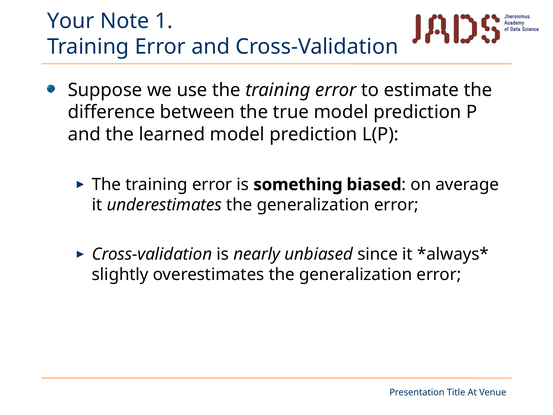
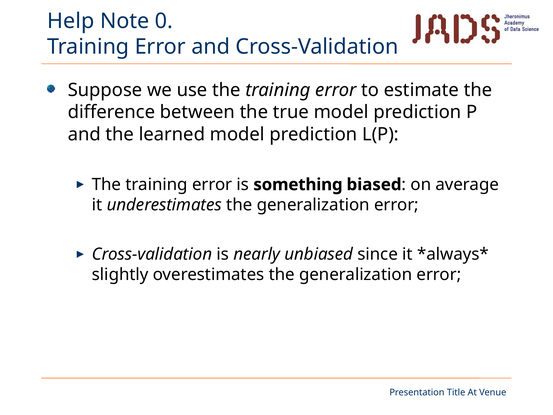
Your: Your -> Help
1: 1 -> 0
